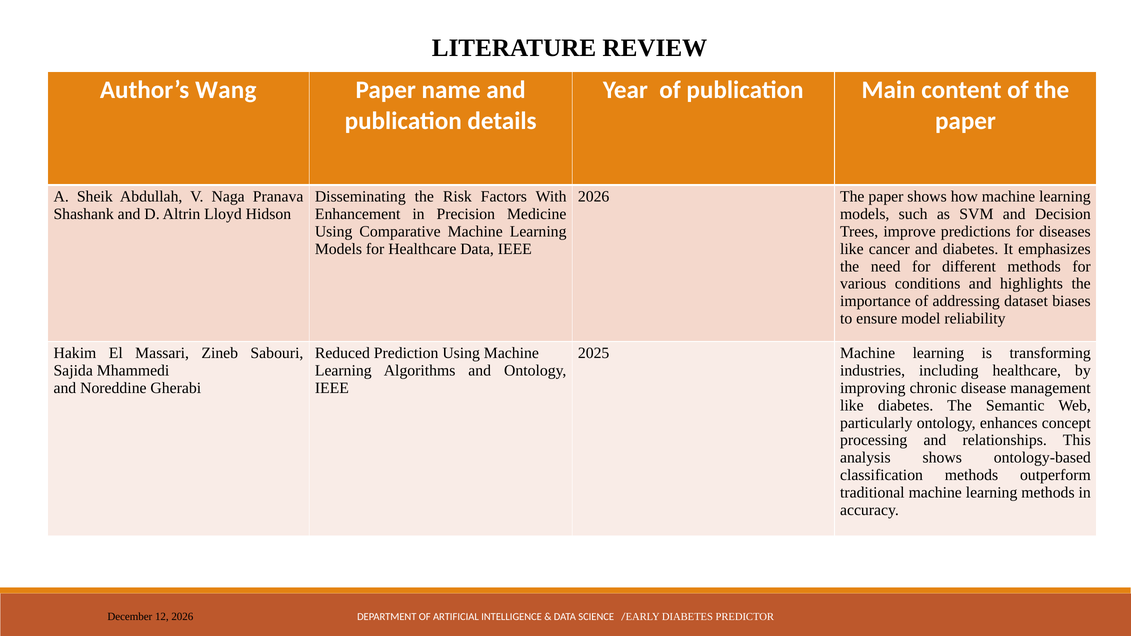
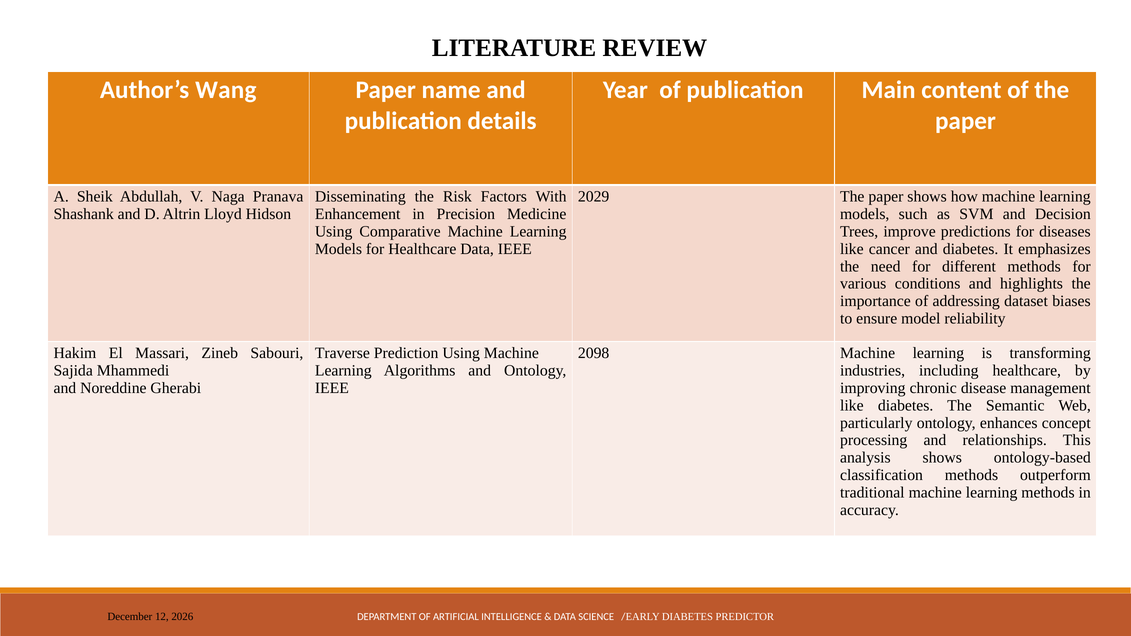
2026 at (594, 197): 2026 -> 2029
Reduced: Reduced -> Traverse
2025: 2025 -> 2098
